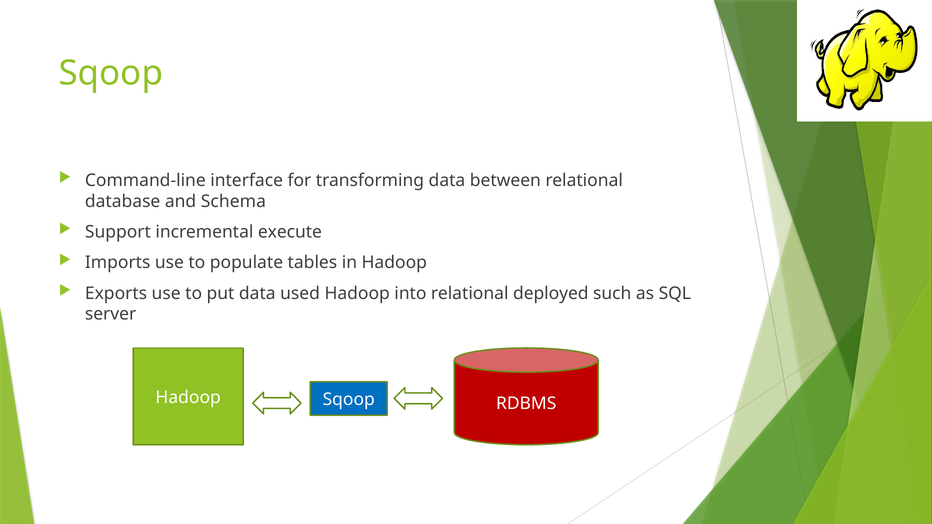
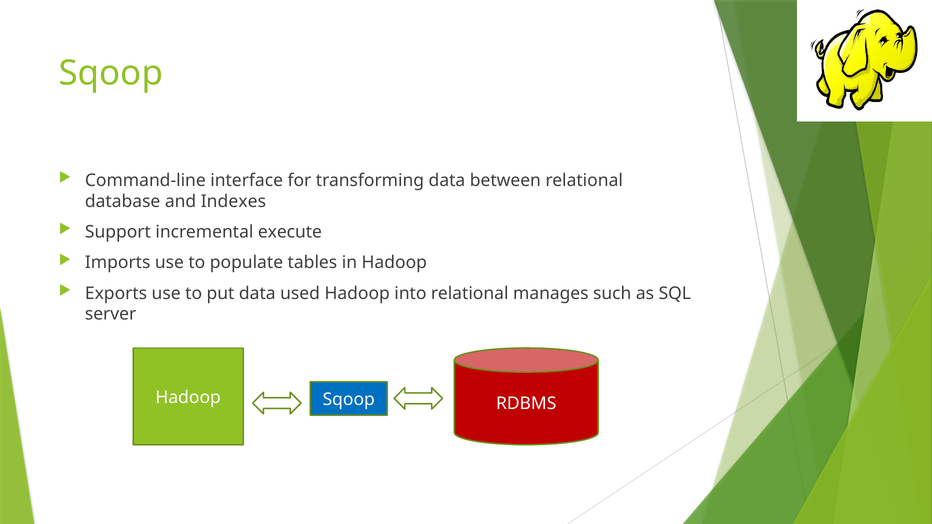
Schema: Schema -> Indexes
deployed: deployed -> manages
